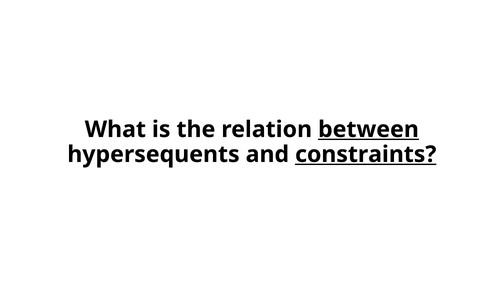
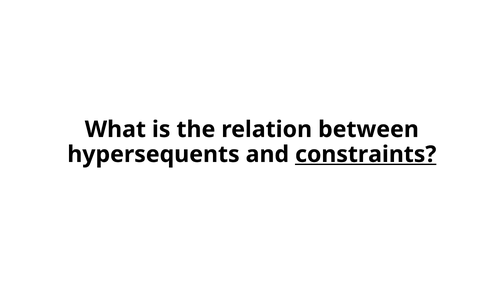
between underline: present -> none
